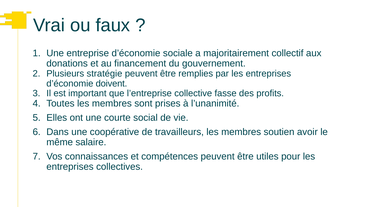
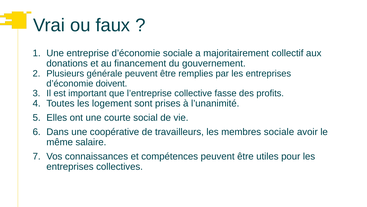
stratégie: stratégie -> générale
Toutes les membres: membres -> logement
membres soutien: soutien -> sociale
